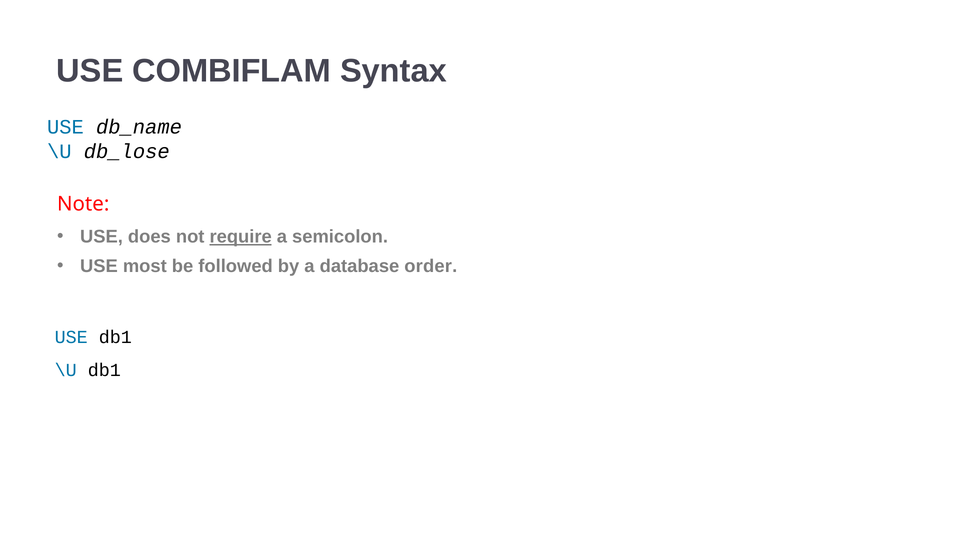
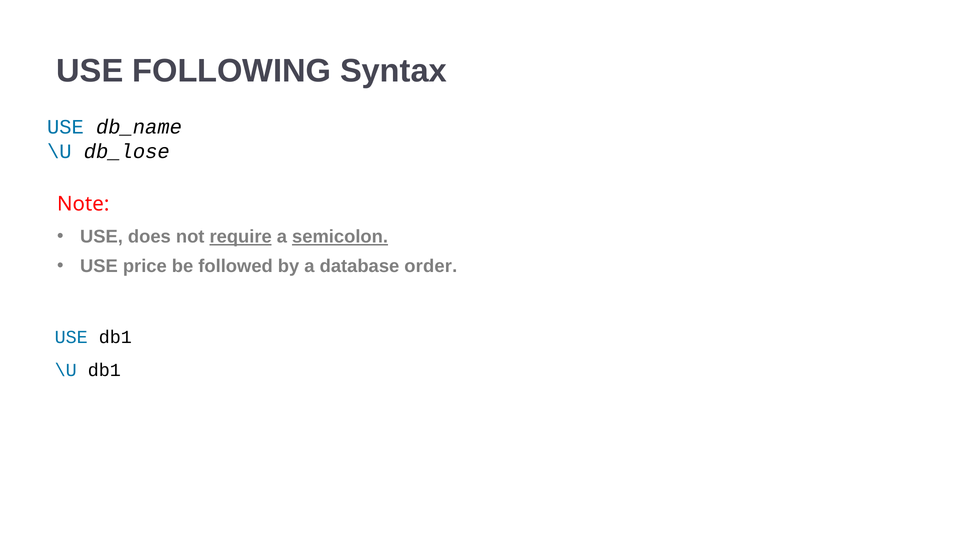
COMBIFLAM: COMBIFLAM -> FOLLOWING
semicolon underline: none -> present
most: most -> price
